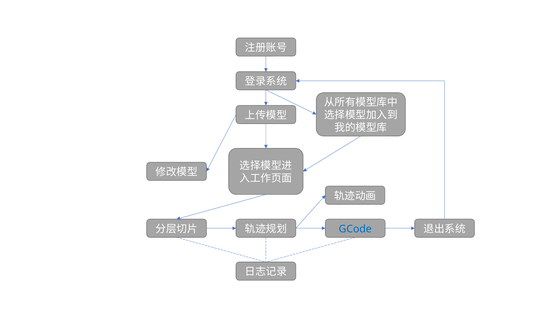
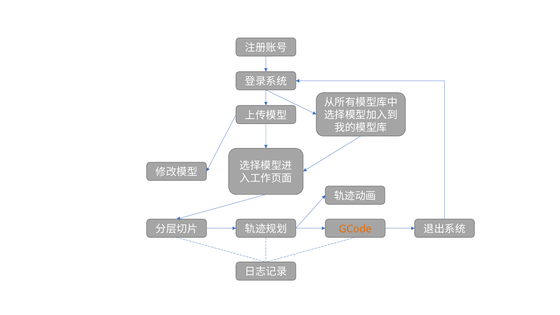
GCode colour: blue -> orange
